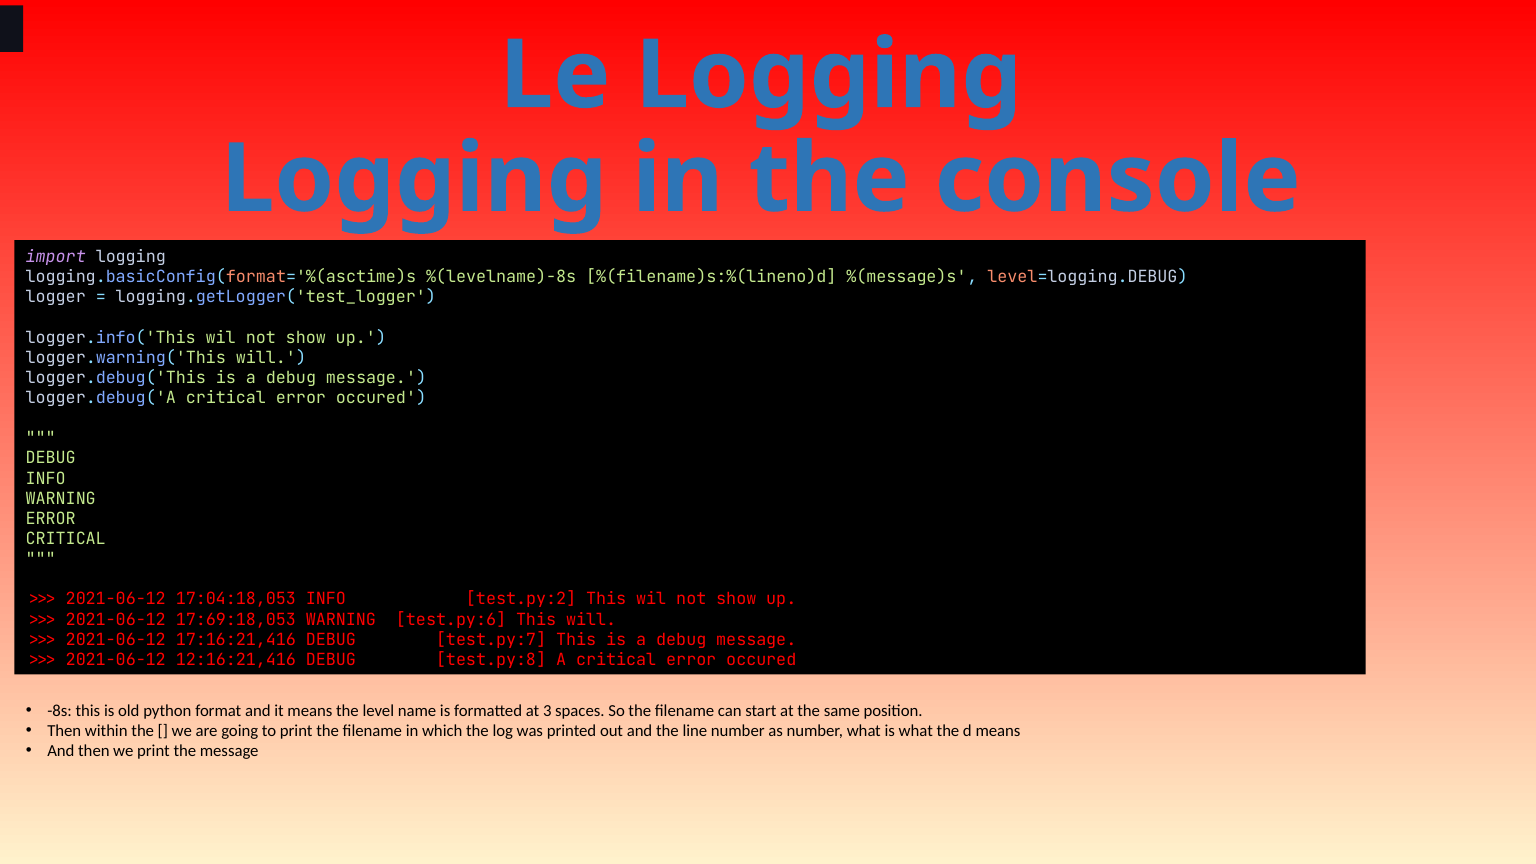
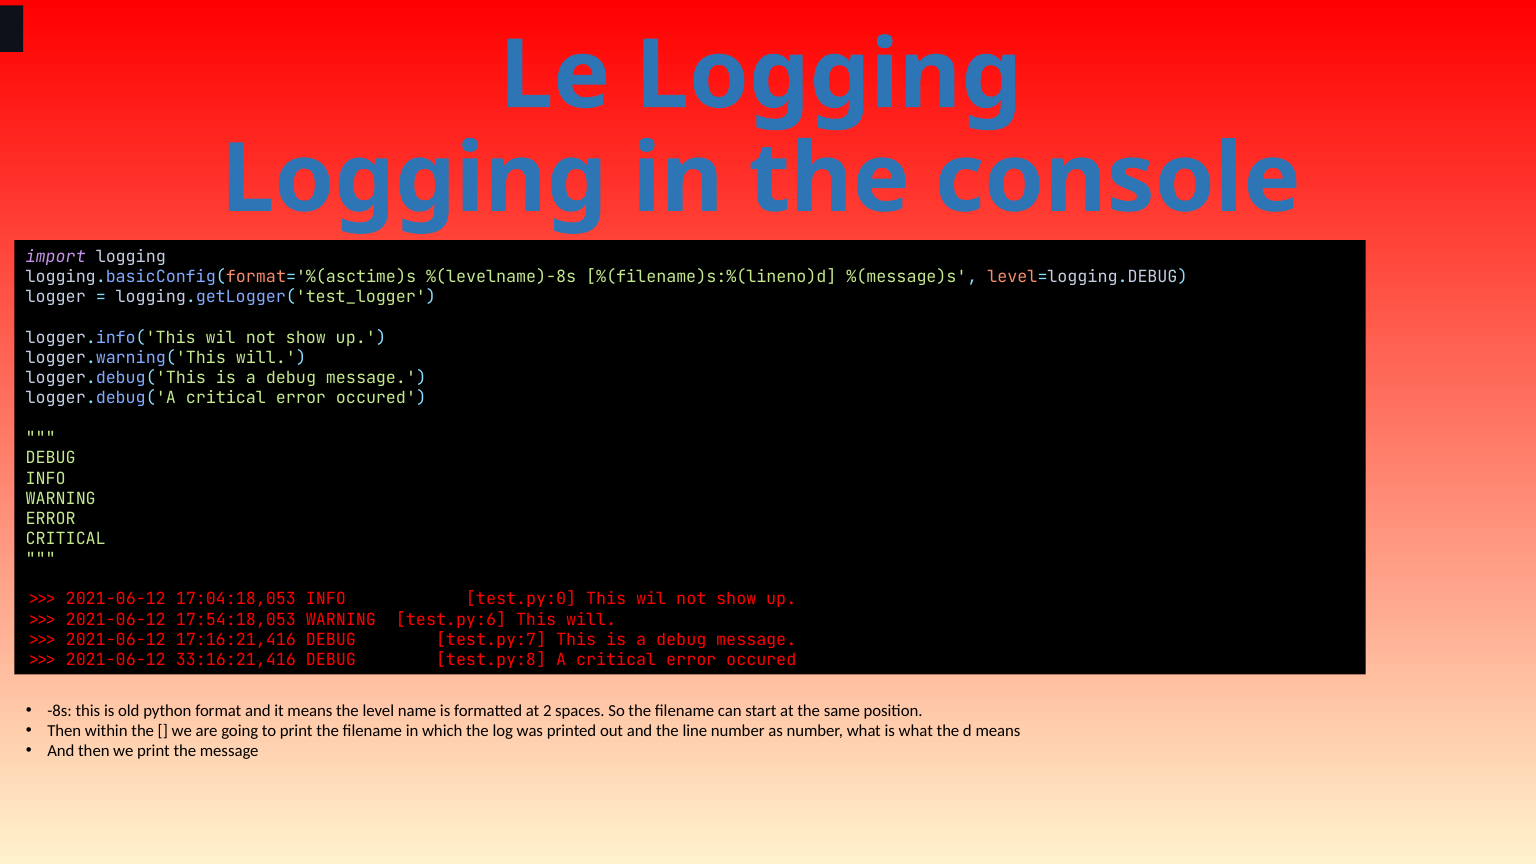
test.py:2: test.py:2 -> test.py:0
17:69:18,053: 17:69:18,053 -> 17:54:18,053
12:16:21,416: 12:16:21,416 -> 33:16:21,416
3: 3 -> 2
